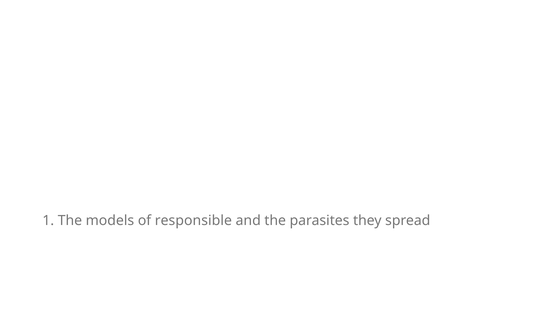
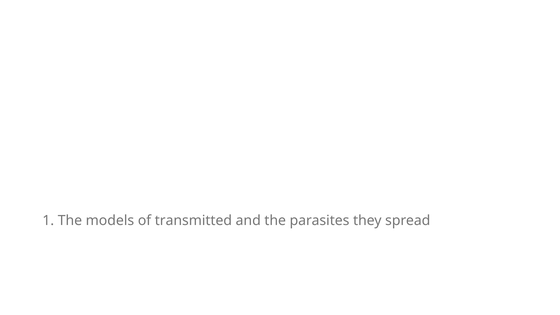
responsible: responsible -> transmitted
